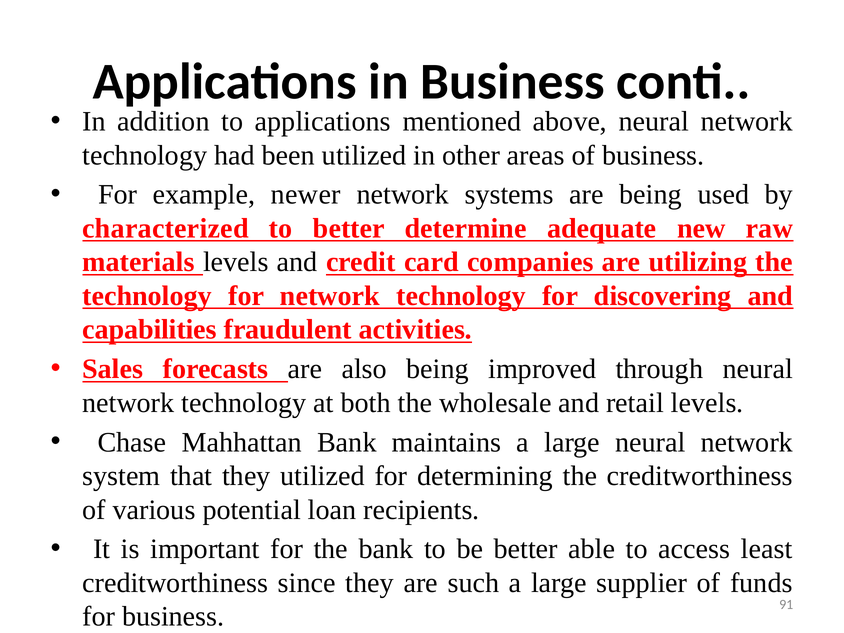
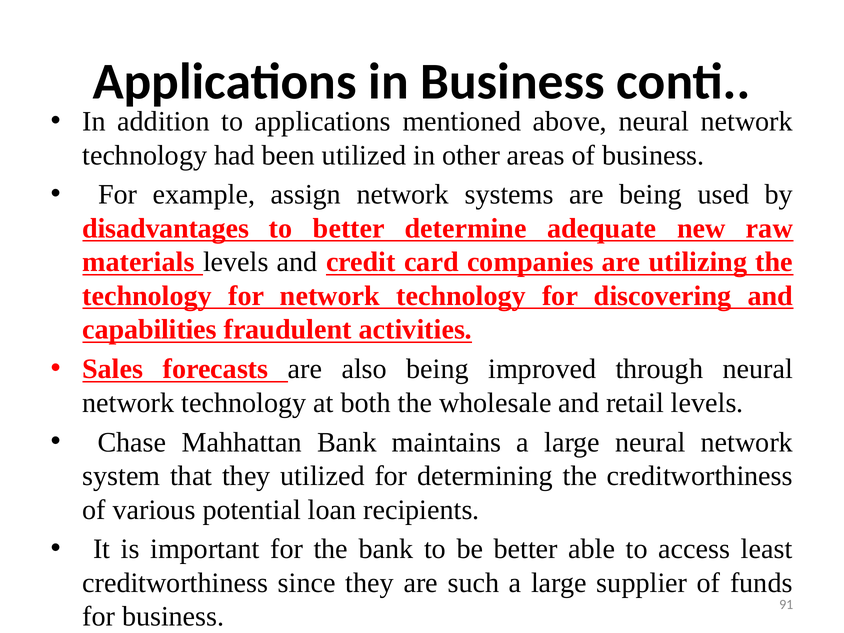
newer: newer -> assign
characterized: characterized -> disadvantages
